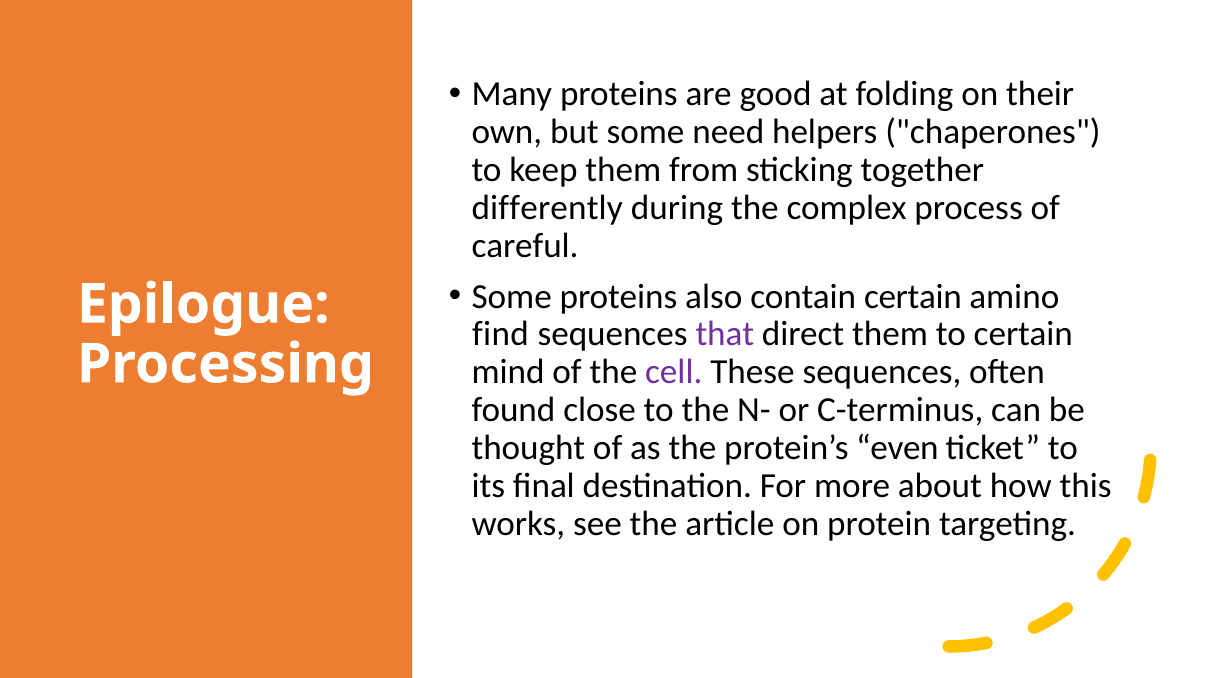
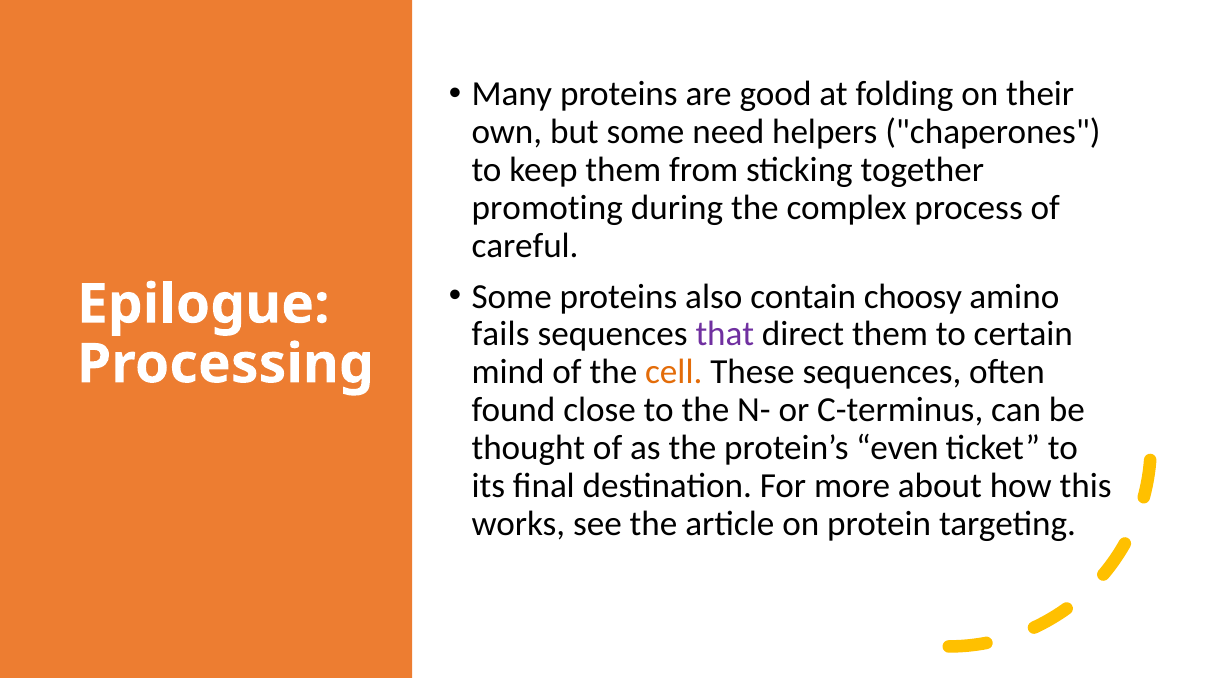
differently: differently -> promoting
contain certain: certain -> choosy
find: find -> fails
cell colour: purple -> orange
